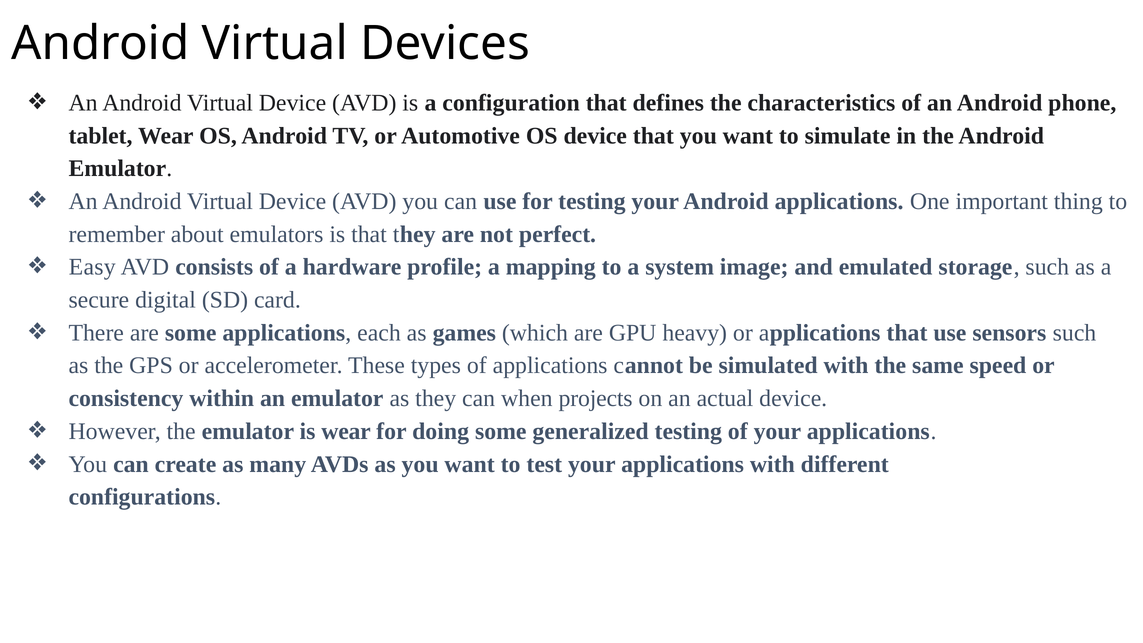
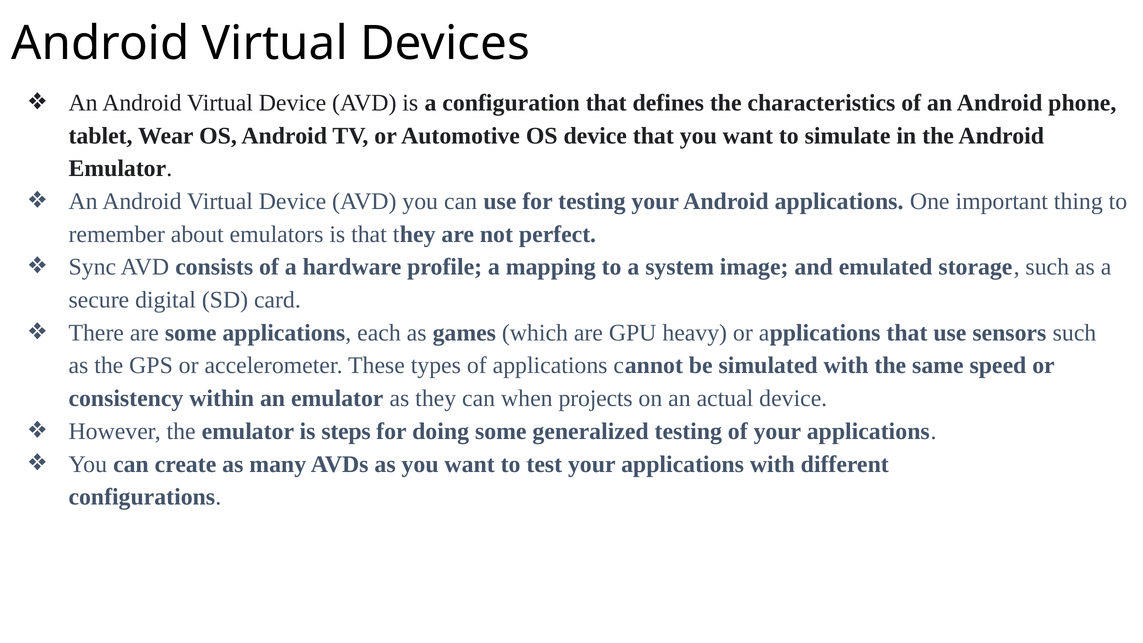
Easy: Easy -> Sync
is wear: wear -> steps
